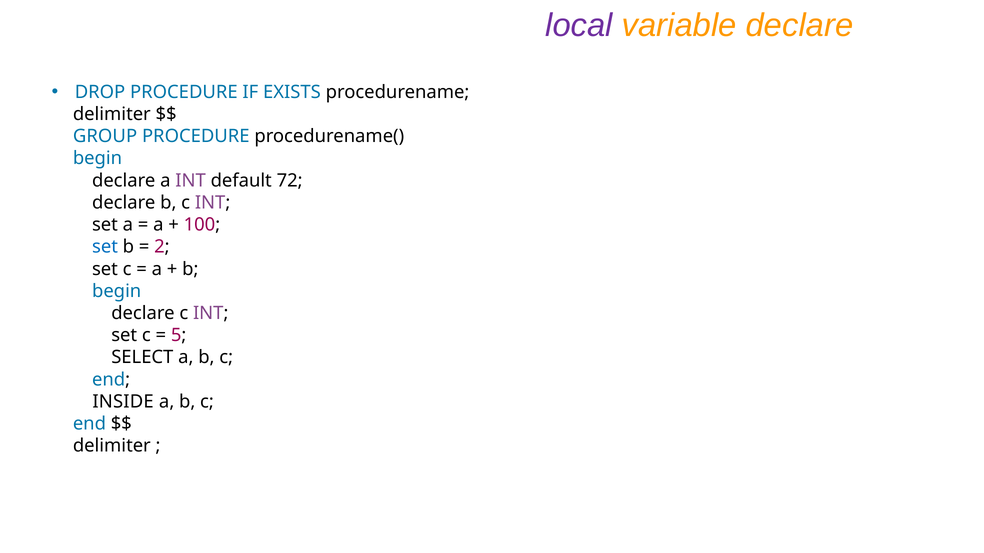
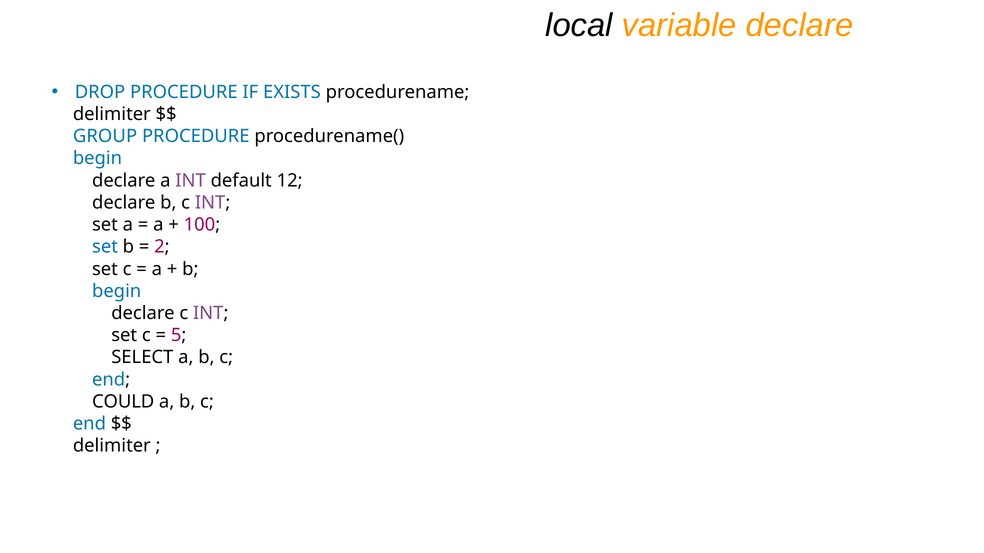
local colour: purple -> black
72: 72 -> 12
INSIDE: INSIDE -> COULD
